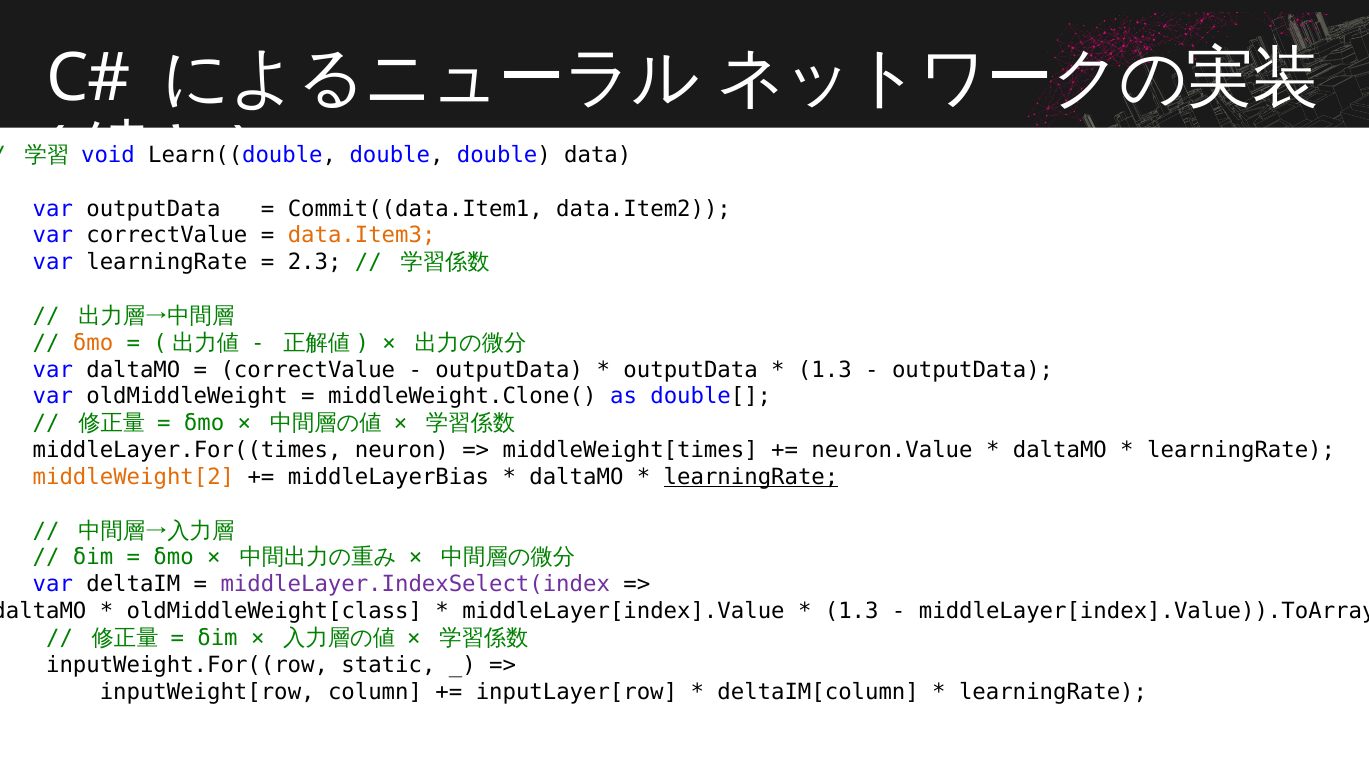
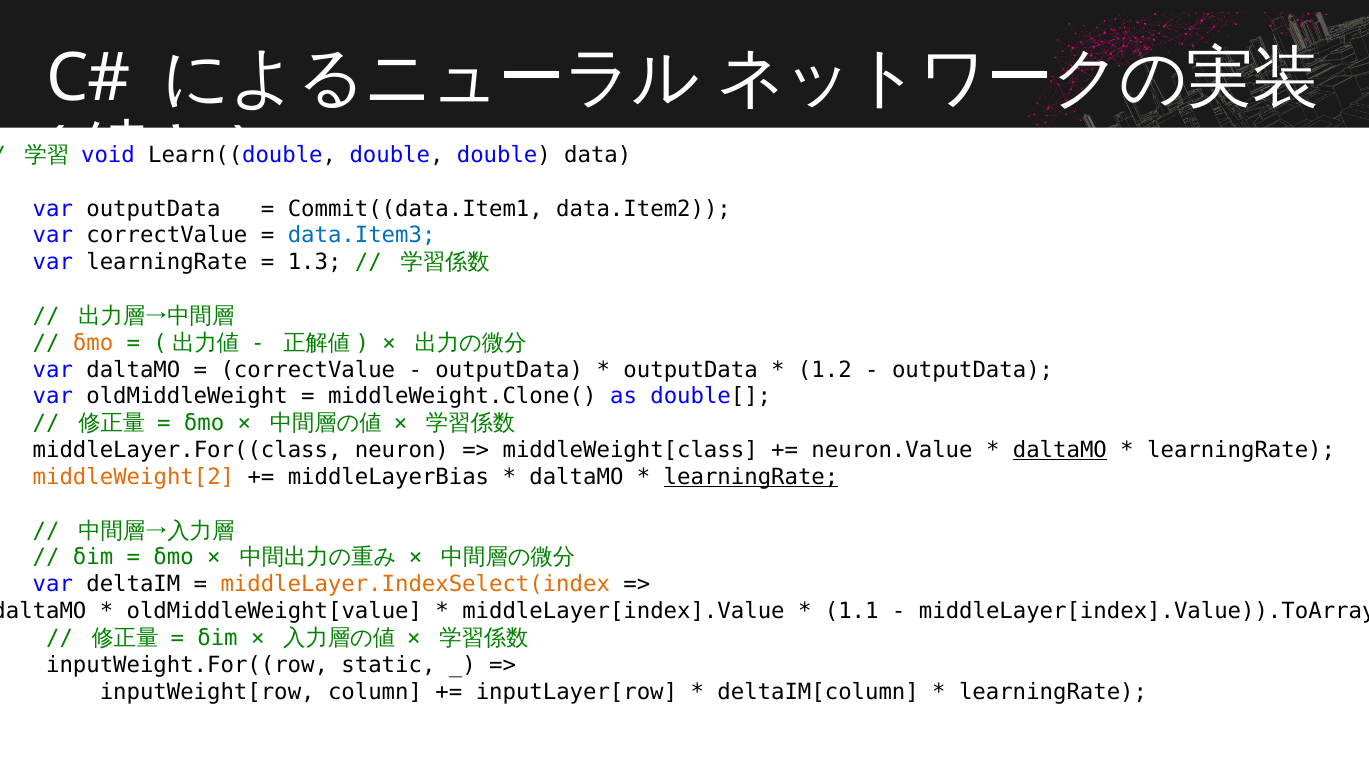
data.Item3 colour: orange -> blue
2.3: 2.3 -> 1.3
1.3 at (825, 370): 1.3 -> 1.2
middleLayer.For((times: middleLayer.For((times -> middleLayer.For((class
middleWeight[times: middleWeight[times -> middleWeight[class
daltaMO at (1060, 450) underline: none -> present
middleLayer.IndexSelect(index colour: purple -> orange
oldMiddleWeight[class: oldMiddleWeight[class -> oldMiddleWeight[value
1.3 at (852, 611): 1.3 -> 1.1
